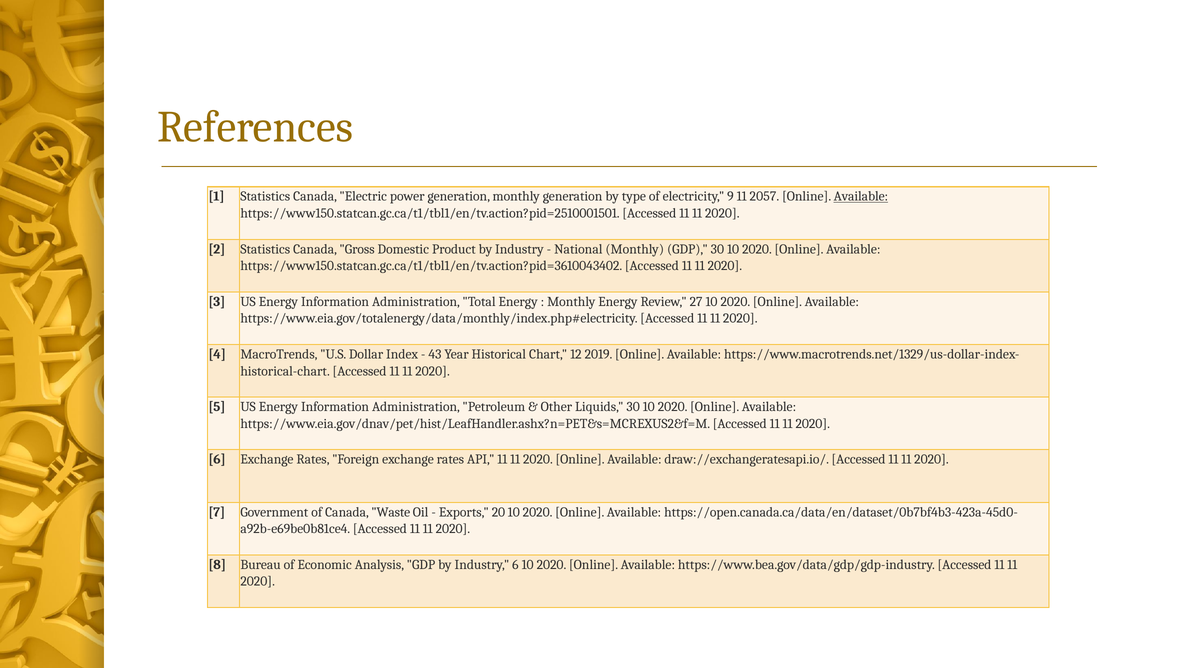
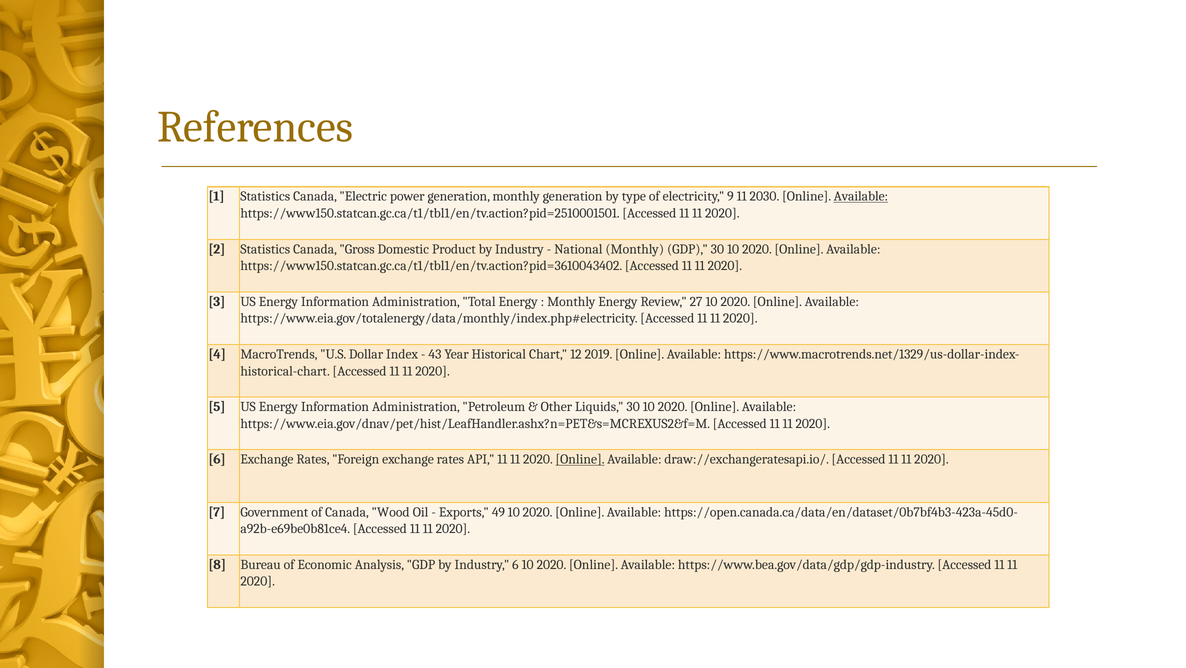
2057: 2057 -> 2030
Online at (580, 459) underline: none -> present
Waste: Waste -> Wood
20: 20 -> 49
